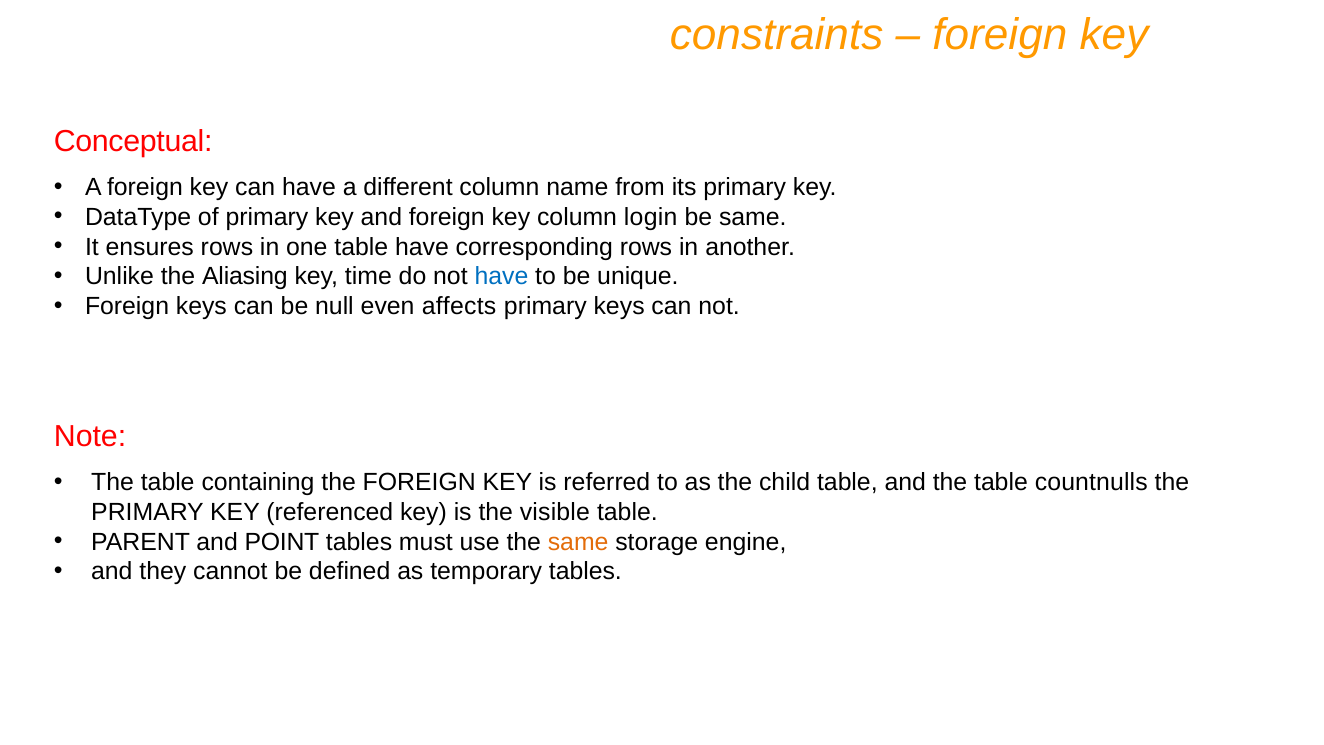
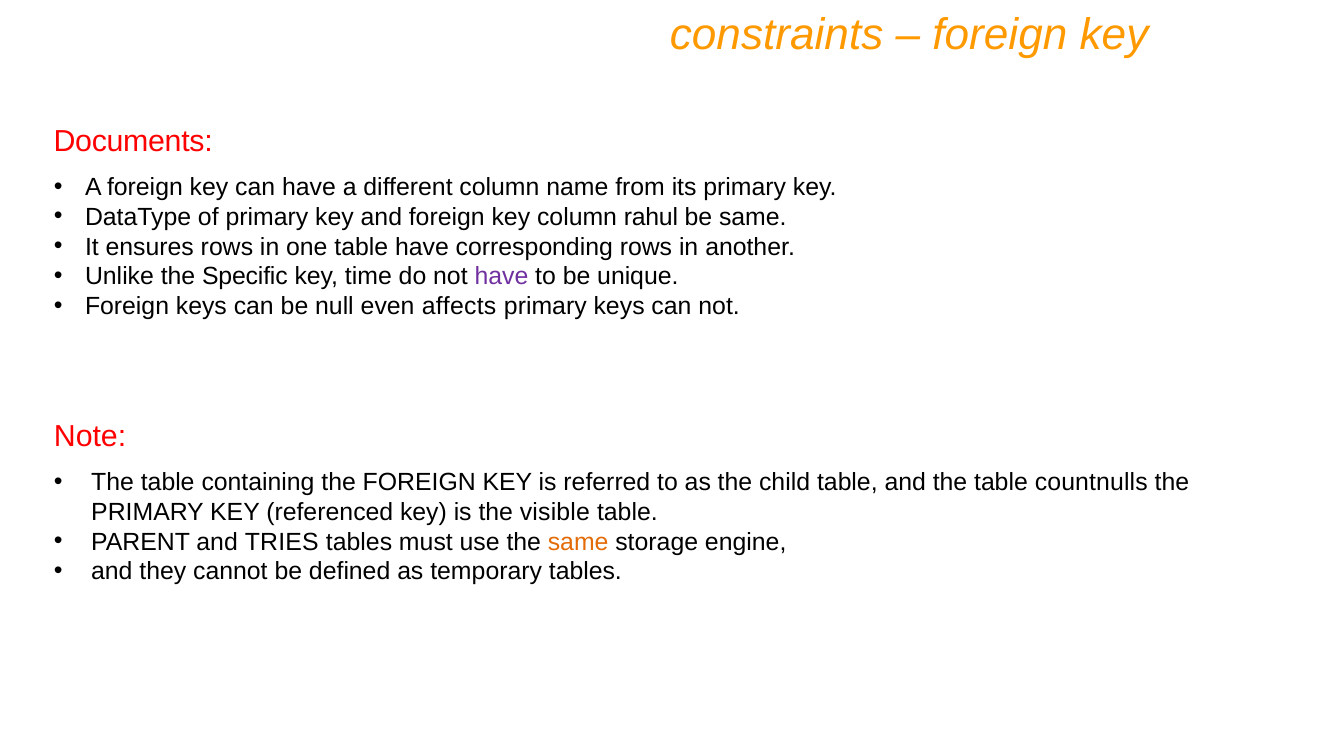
Conceptual: Conceptual -> Documents
login: login -> rahul
Aliasing: Aliasing -> Specific
have at (501, 277) colour: blue -> purple
POINT: POINT -> TRIES
